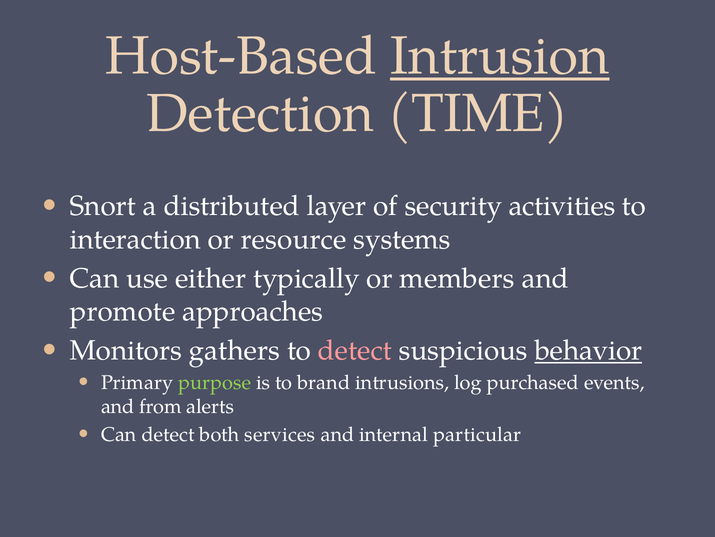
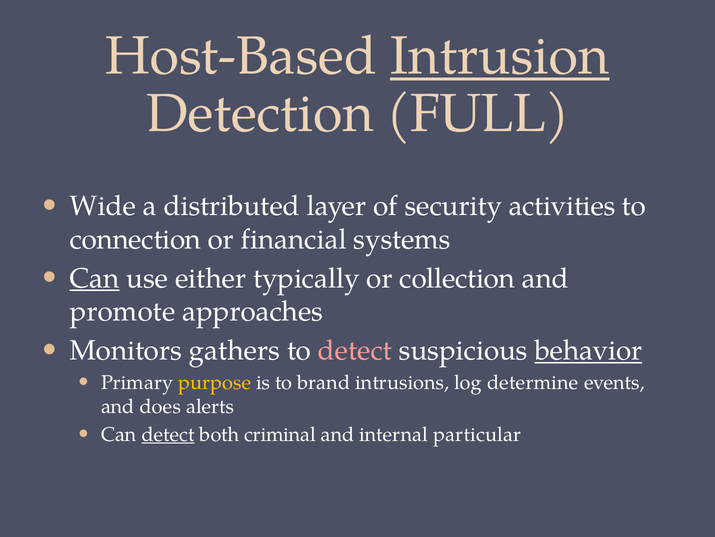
TIME: TIME -> FULL
Snort: Snort -> Wide
interaction: interaction -> connection
resource: resource -> financial
Can at (95, 278) underline: none -> present
members: members -> collection
purpose colour: light green -> yellow
purchased: purchased -> determine
from: from -> does
detect at (168, 434) underline: none -> present
services: services -> criminal
